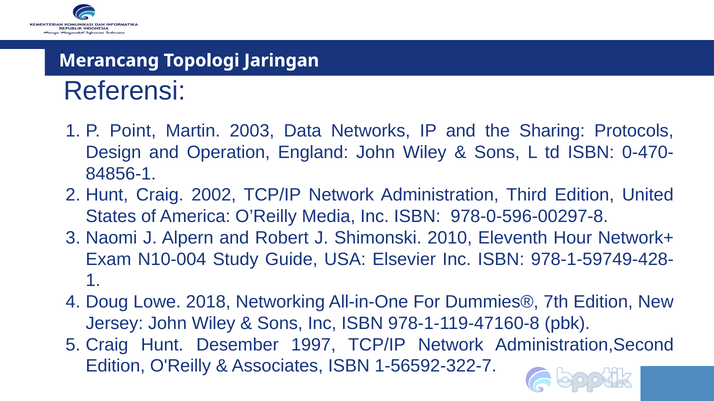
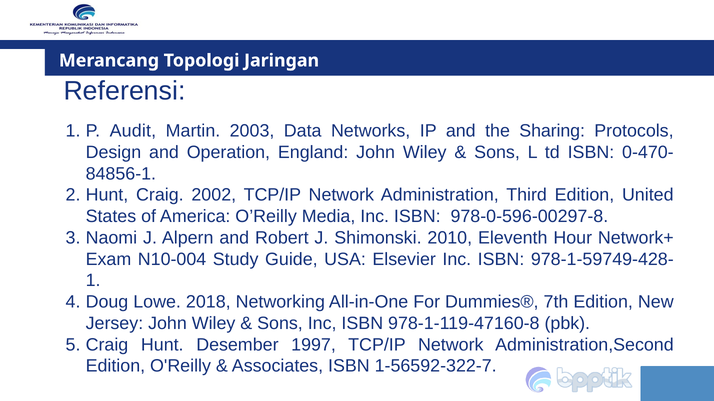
Point: Point -> Audit
